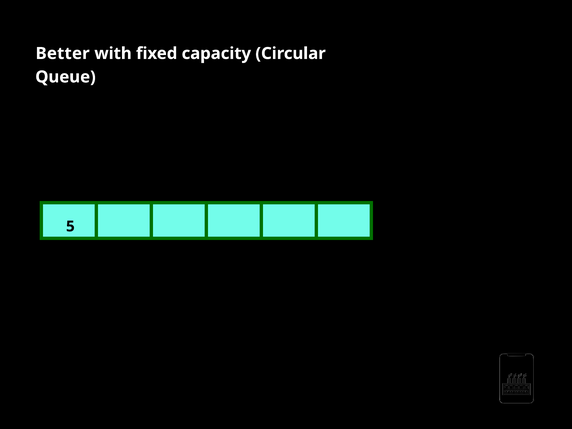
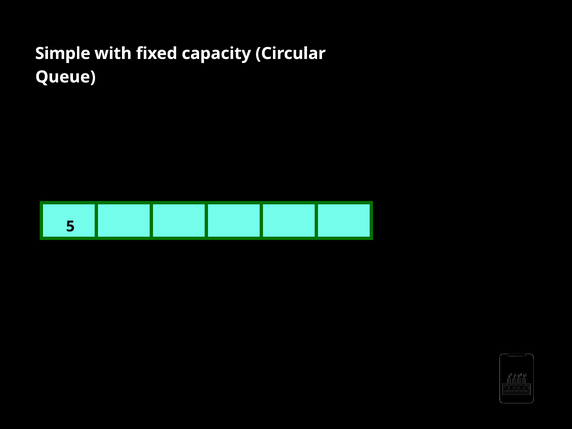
Better: Better -> Simple
